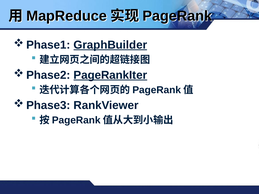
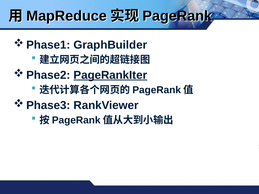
GraphBuilder underline: present -> none
